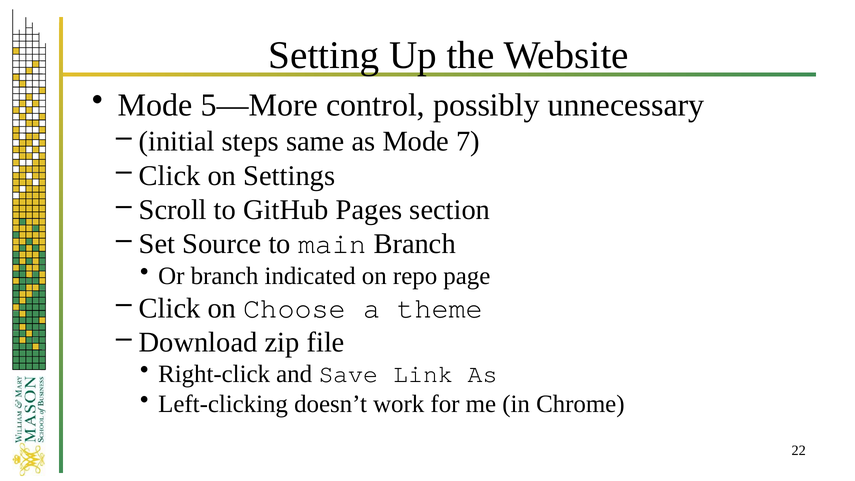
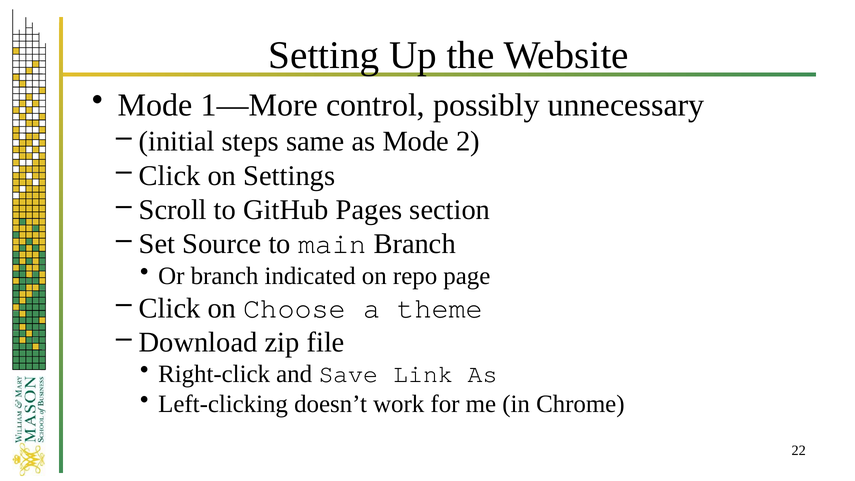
5—More: 5—More -> 1—More
7: 7 -> 2
